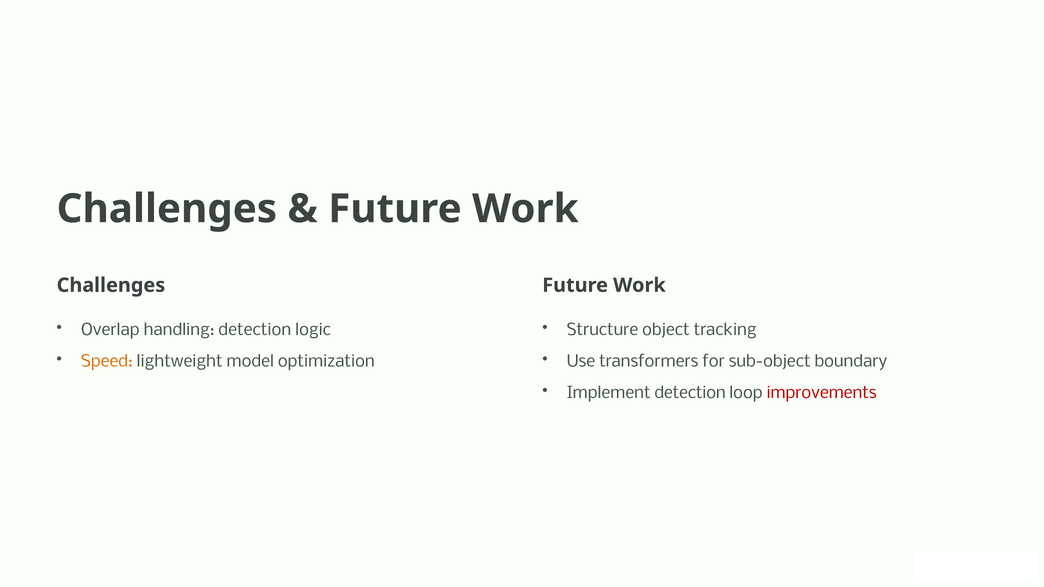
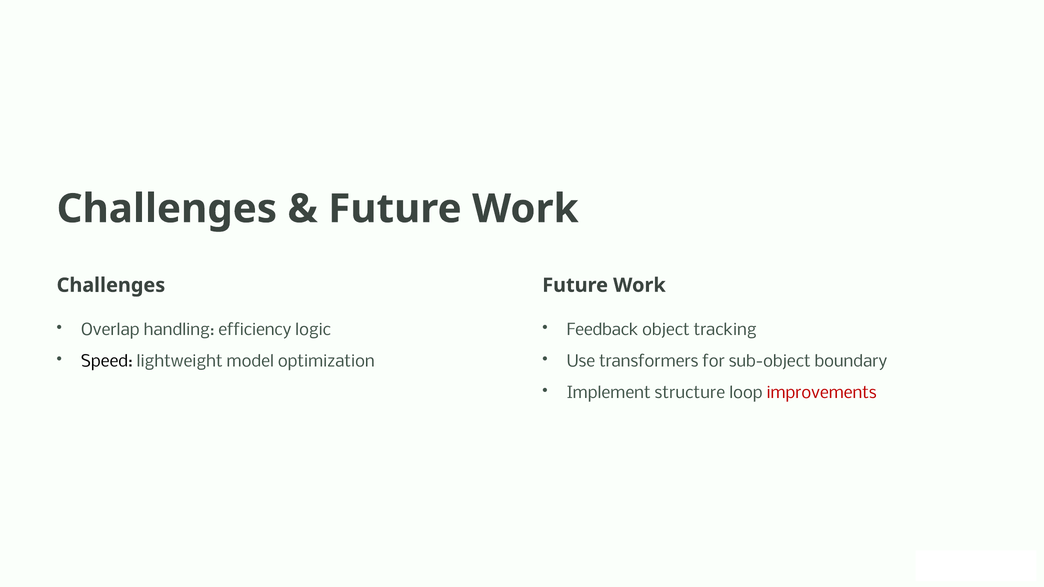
handling detection: detection -> efficiency
Structure: Structure -> Feedback
Speed colour: orange -> black
Implement detection: detection -> structure
